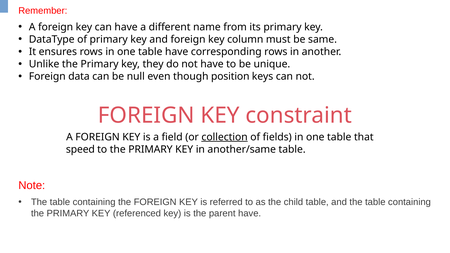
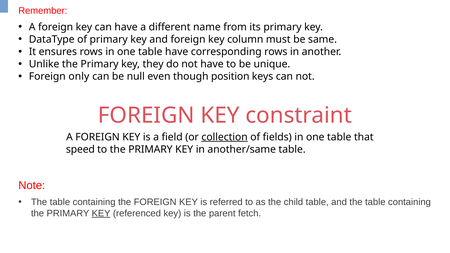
data: data -> only
KEY at (101, 213) underline: none -> present
parent have: have -> fetch
